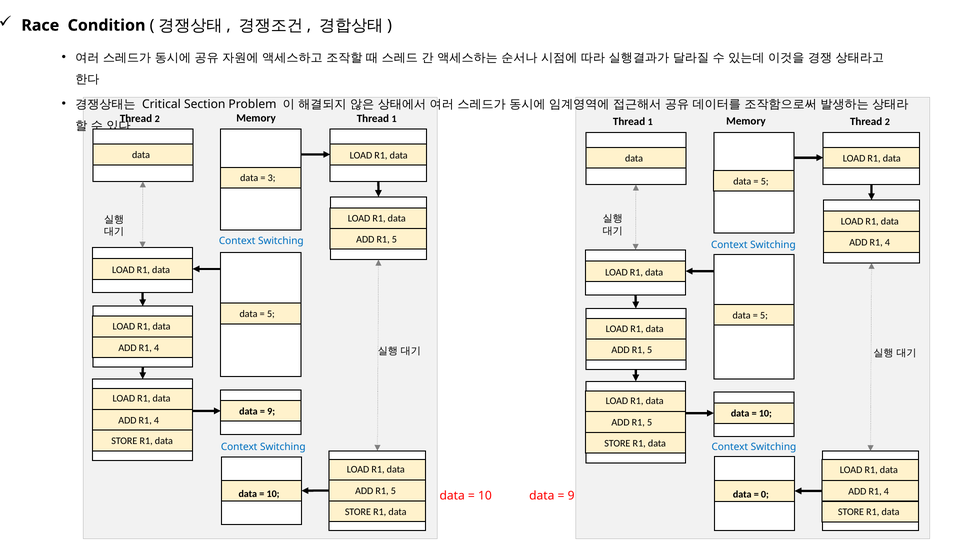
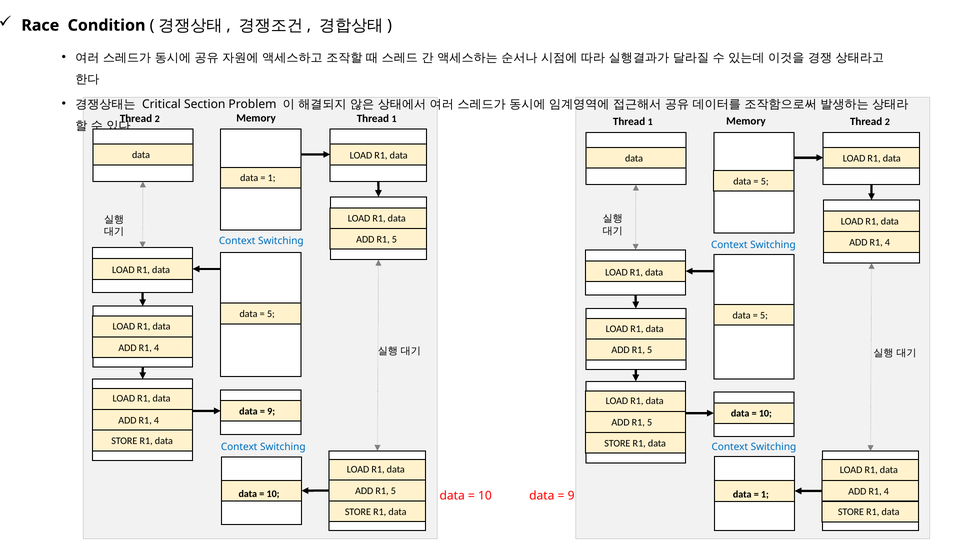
3 at (272, 178): 3 -> 1
0 at (765, 495): 0 -> 1
